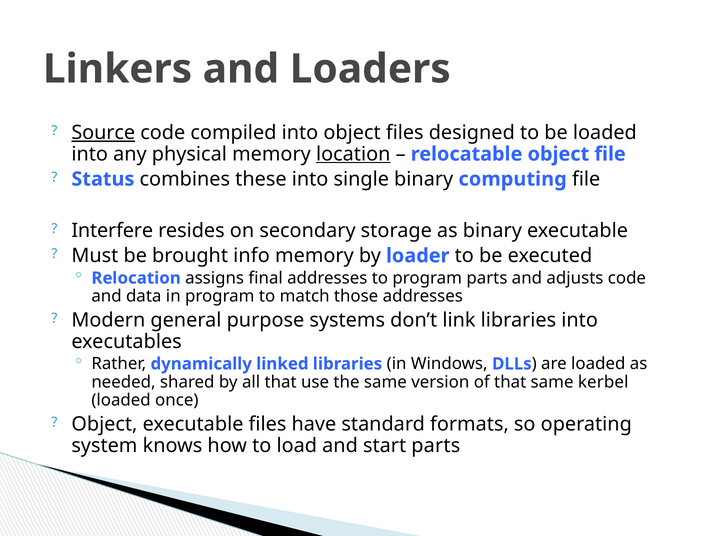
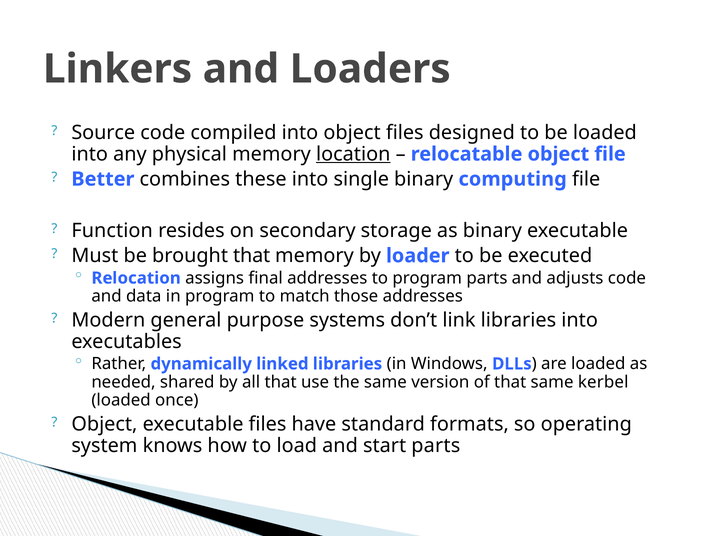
Source underline: present -> none
Status: Status -> Better
Interfere: Interfere -> Function
brought info: info -> that
